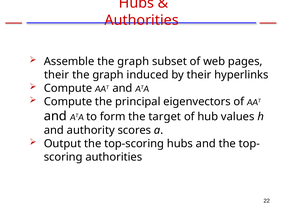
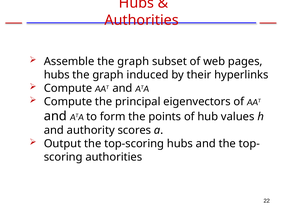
their at (57, 75): their -> hubs
target: target -> points
